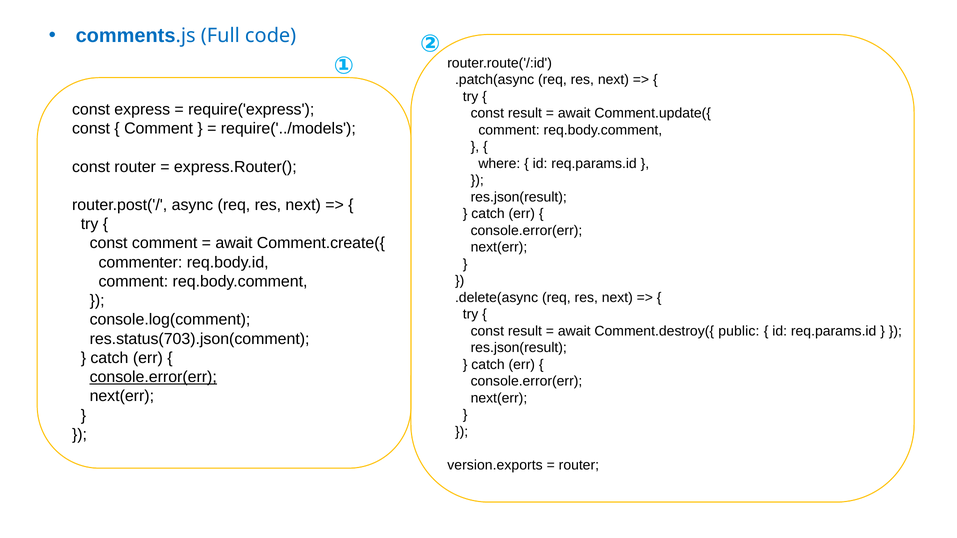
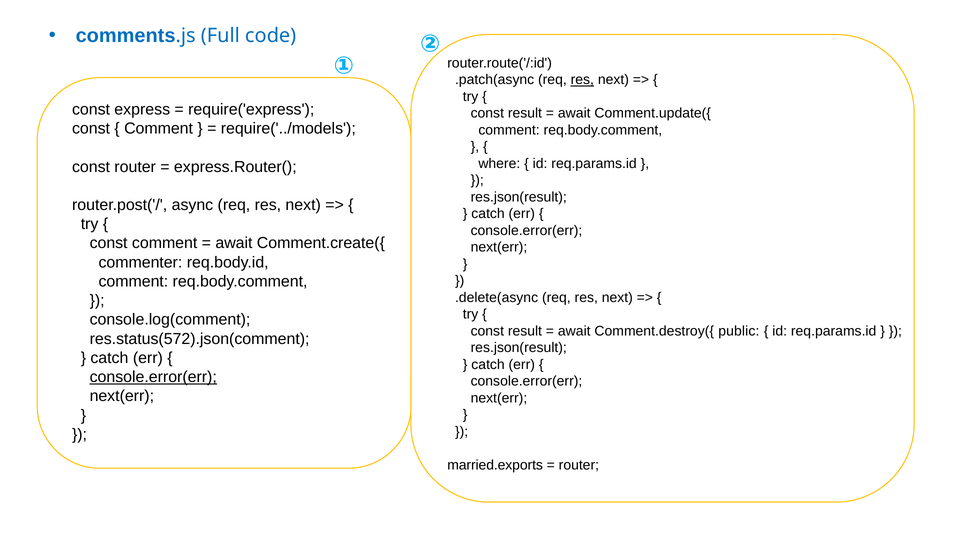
res at (582, 80) underline: none -> present
res.status(703).json(comment: res.status(703).json(comment -> res.status(572).json(comment
version.exports: version.exports -> married.exports
